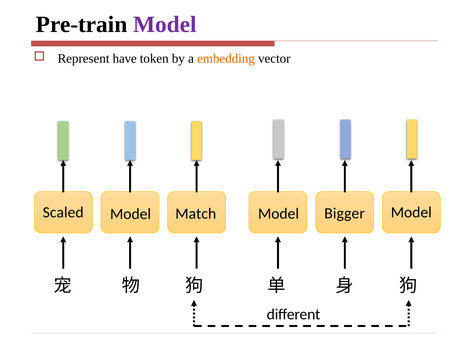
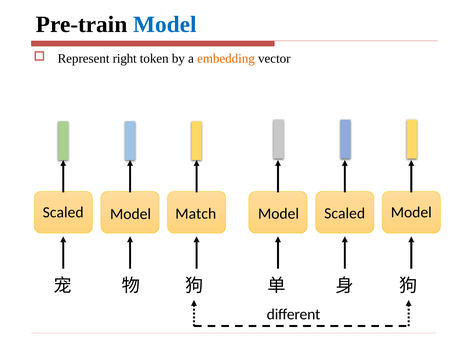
Model at (165, 24) colour: purple -> blue
have: have -> right
Bigger at (345, 213): Bigger -> Scaled
